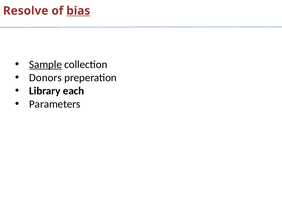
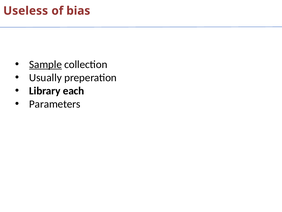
Resolve: Resolve -> Useless
bias underline: present -> none
Donors: Donors -> Usually
